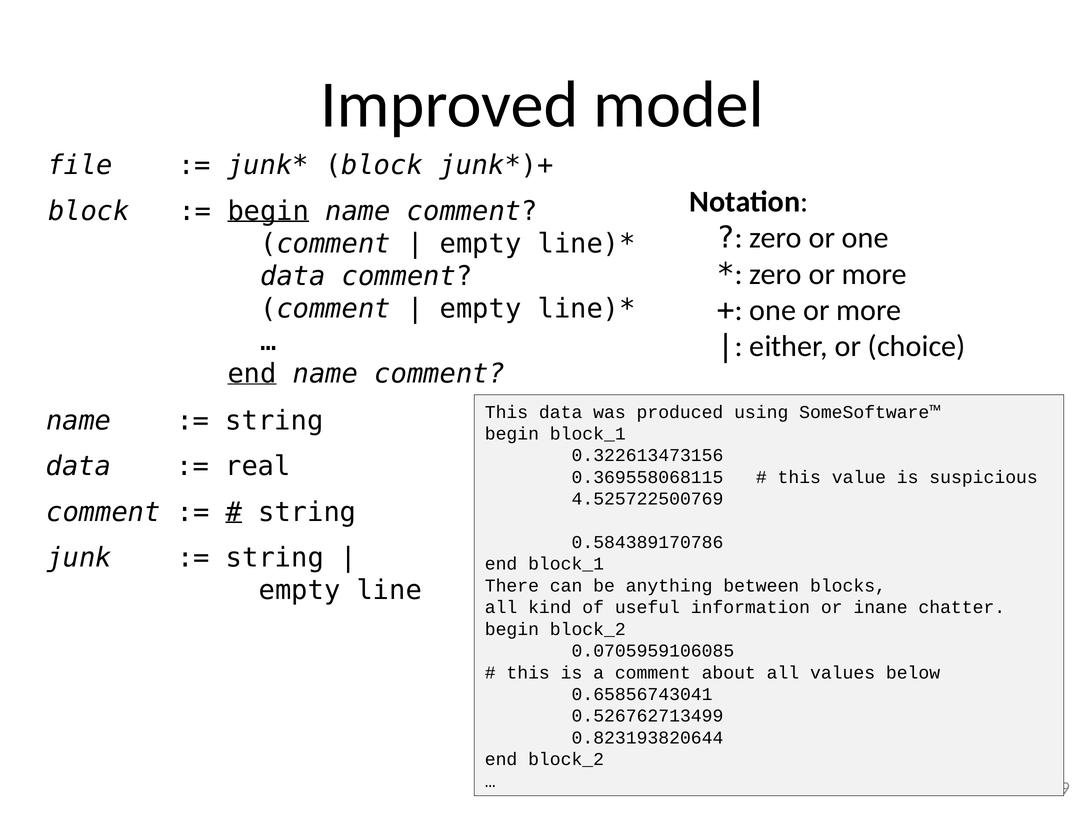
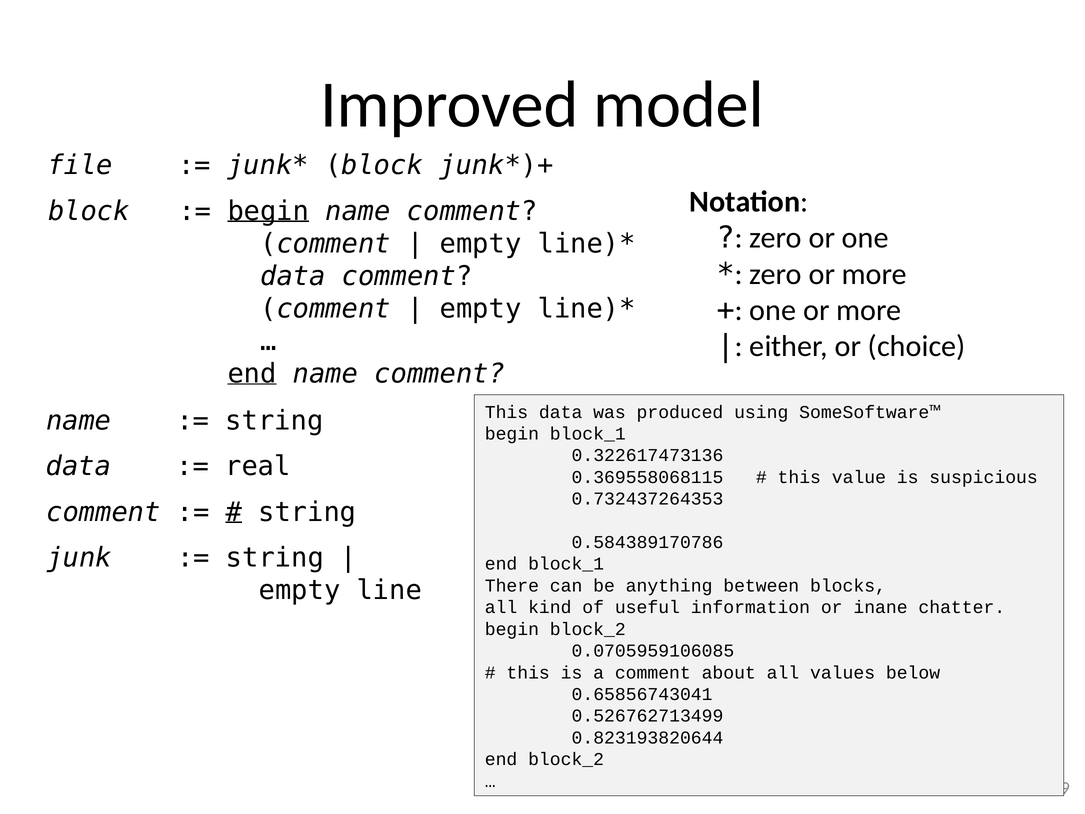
0.322613473156: 0.322613473156 -> 0.322617473136
4.525722500769: 4.525722500769 -> 0.732437264353
